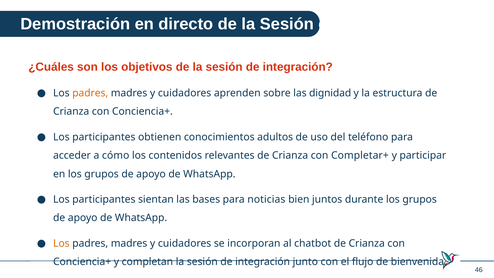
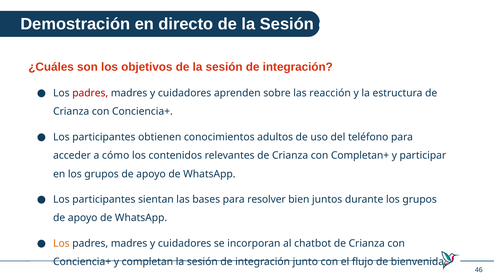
padres at (90, 93) colour: orange -> red
dignidad: dignidad -> reacción
Completar+: Completar+ -> Completan+
noticias: noticias -> resolver
